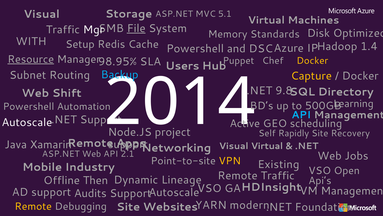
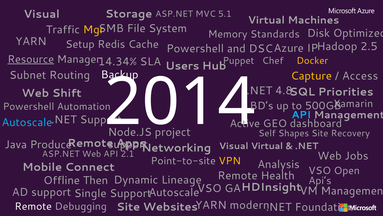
File underline: present -> none
Mgr colour: white -> yellow
WITH at (31, 41): WITH -> YARN
1.4: 1.4 -> 2.5
98.95%: 98.95% -> 14.34%
Backup colour: light blue -> white
Docker at (360, 76): Docker -> Access
9.8: 9.8 -> 4.8
Directory: Directory -> Priorities
Learning: Learning -> Xamarin
Autoscale at (27, 122) colour: white -> light blue
scheduling: scheduling -> dashboard
Rapidly: Rapidly -> Shapes
Xamarin: Xamarin -> Produce
Existing: Existing -> Analysis
Industry: Industry -> Connect
Remote Traffic: Traffic -> Health
Audits: Audits -> Single
Remote at (33, 206) colour: yellow -> white
